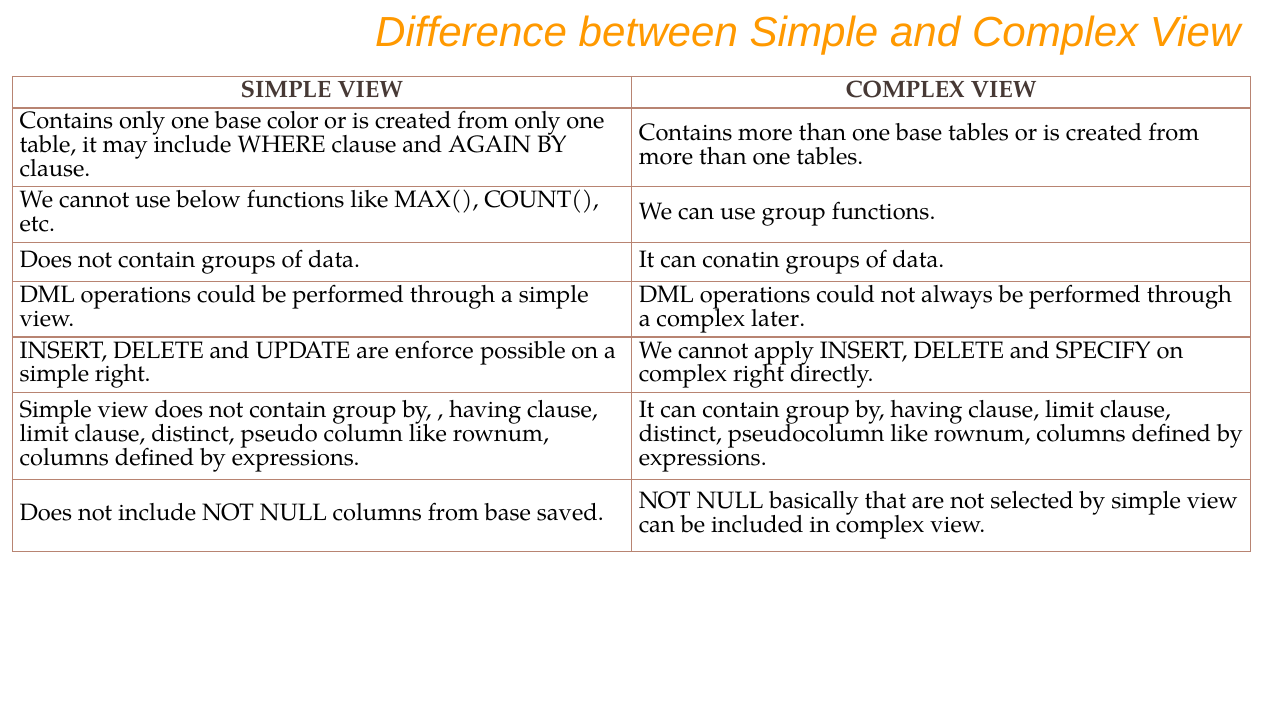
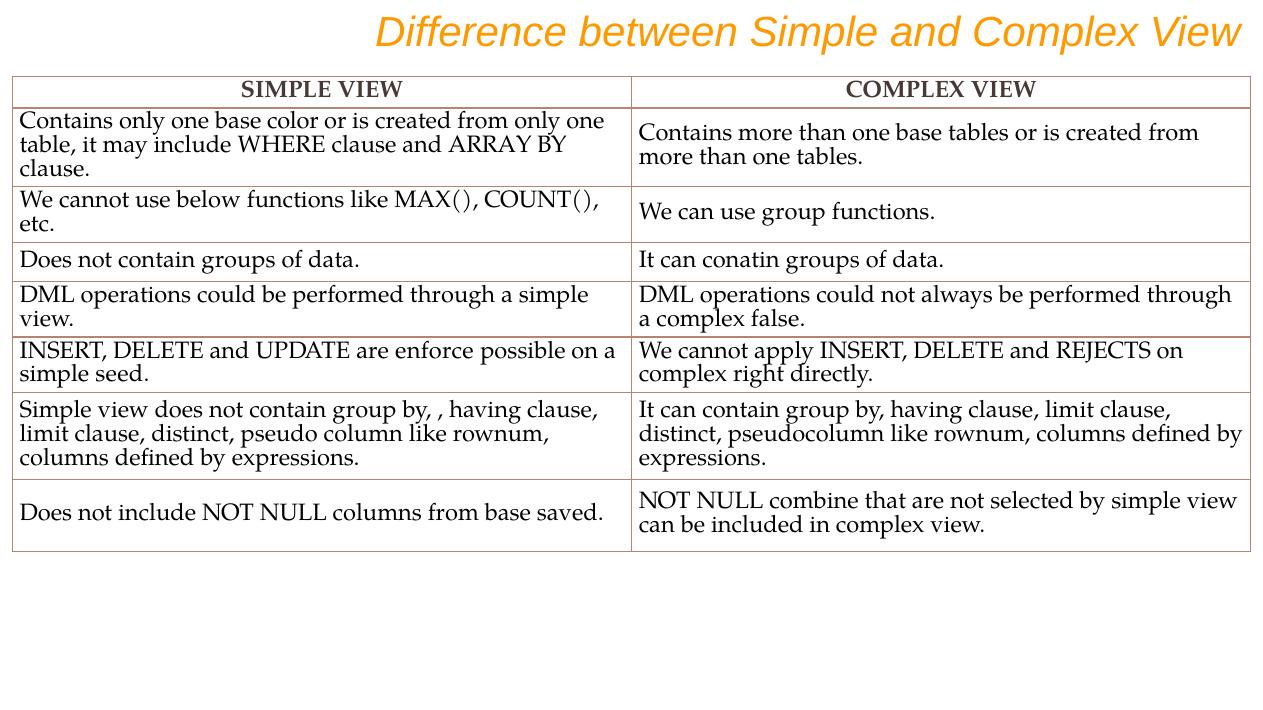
AGAIN: AGAIN -> ARRAY
later: later -> false
SPECIFY: SPECIFY -> REJECTS
simple right: right -> seed
basically: basically -> combine
